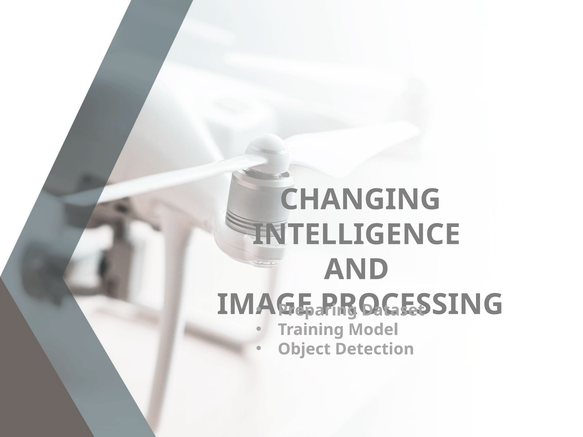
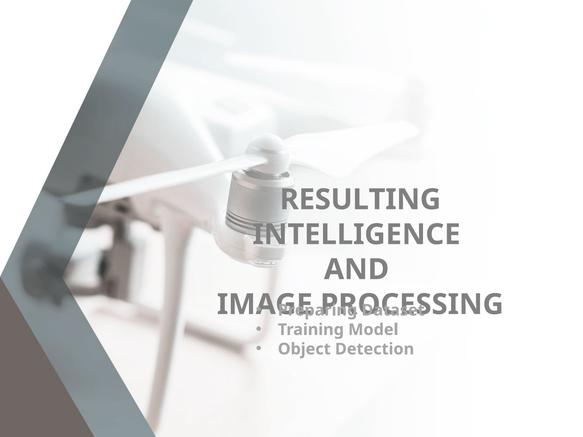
CHANGING: CHANGING -> RESULTING
